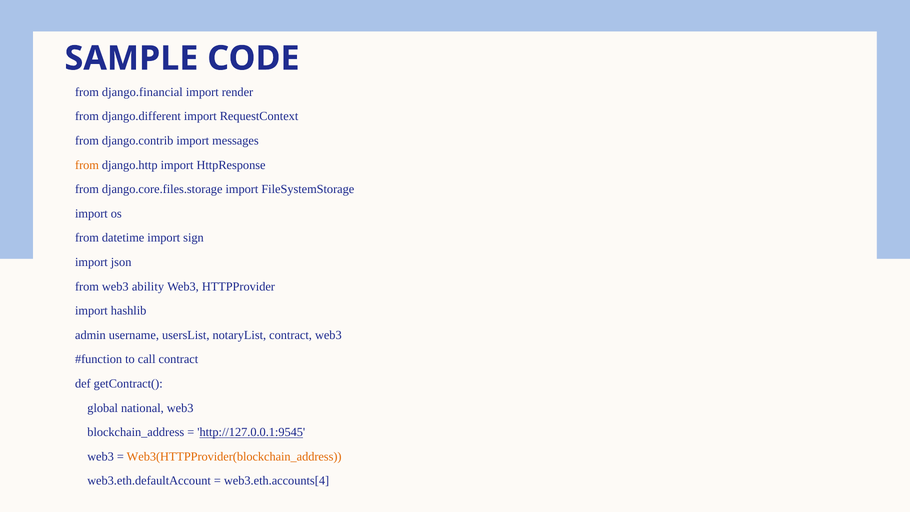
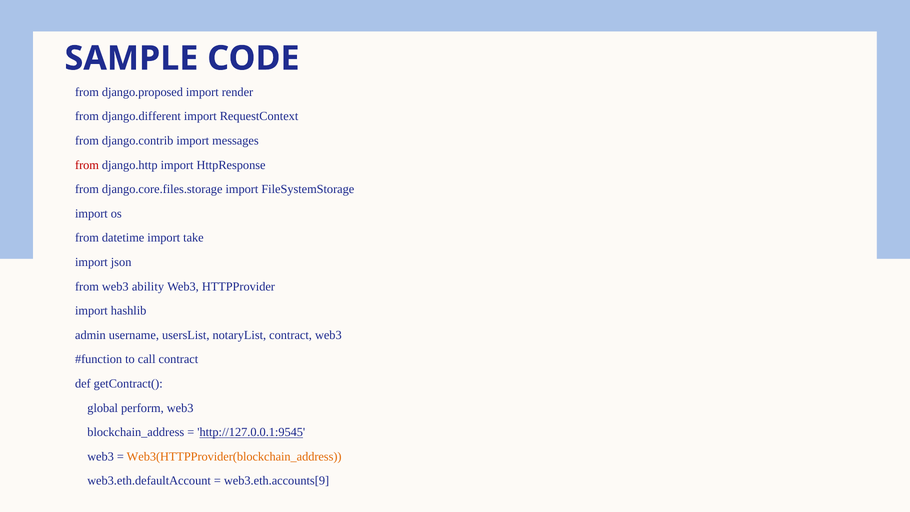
django.financial: django.financial -> django.proposed
from at (87, 165) colour: orange -> red
sign: sign -> take
national: national -> perform
web3.eth.accounts[4: web3.eth.accounts[4 -> web3.eth.accounts[9
